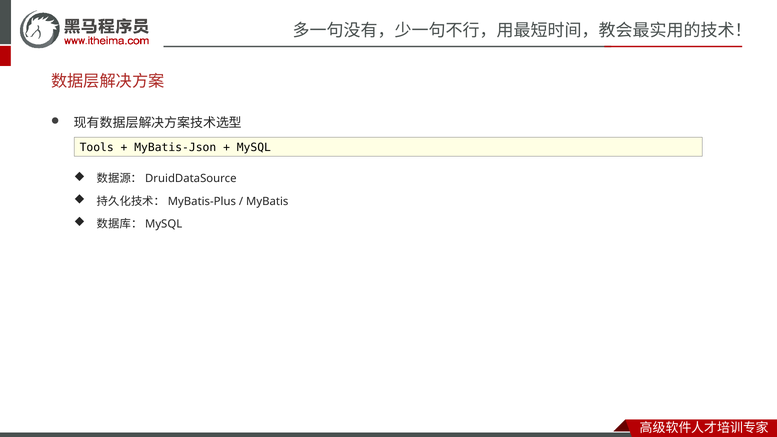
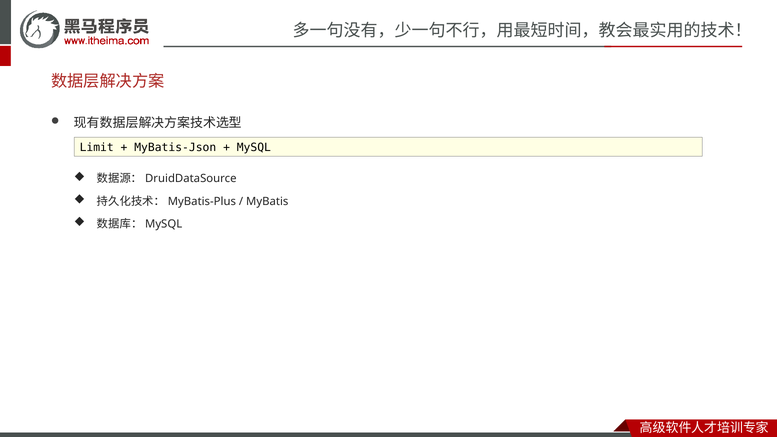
Tools: Tools -> Limit
